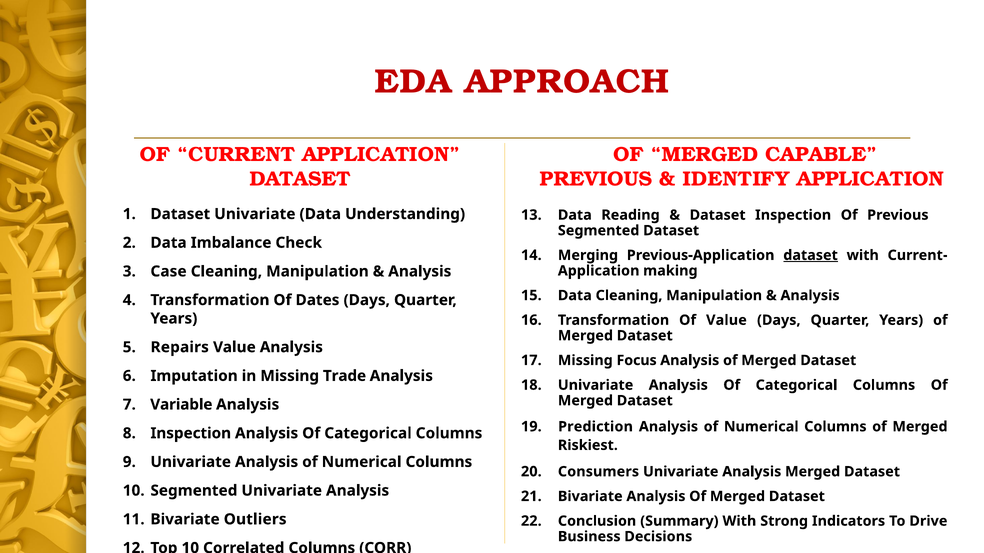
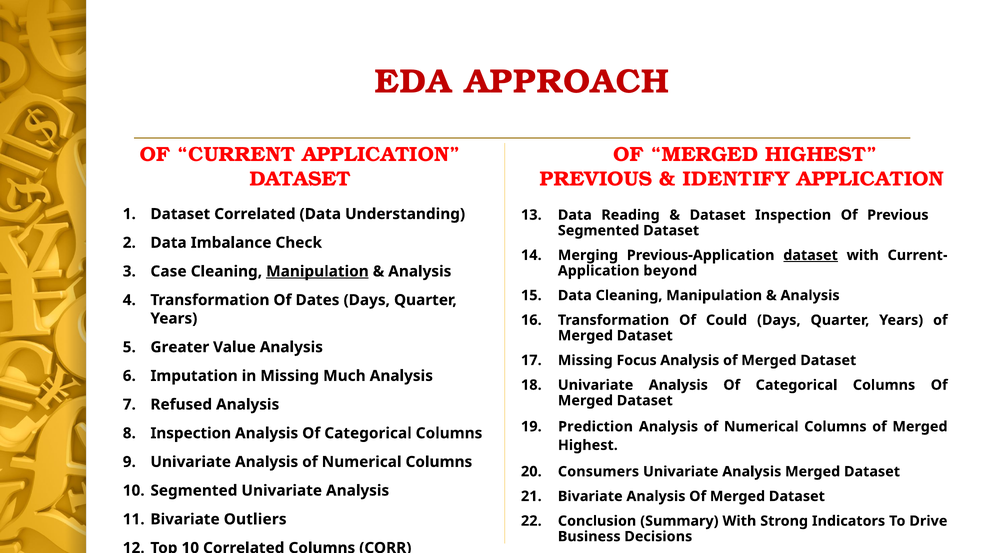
CAPABLE at (821, 155): CAPABLE -> HIGHEST
Dataset Univariate: Univariate -> Correlated
making: making -> beyond
Manipulation at (317, 272) underline: none -> present
Of Value: Value -> Could
Repairs: Repairs -> Greater
Trade: Trade -> Much
Variable: Variable -> Refused
Riskiest at (588, 446): Riskiest -> Highest
